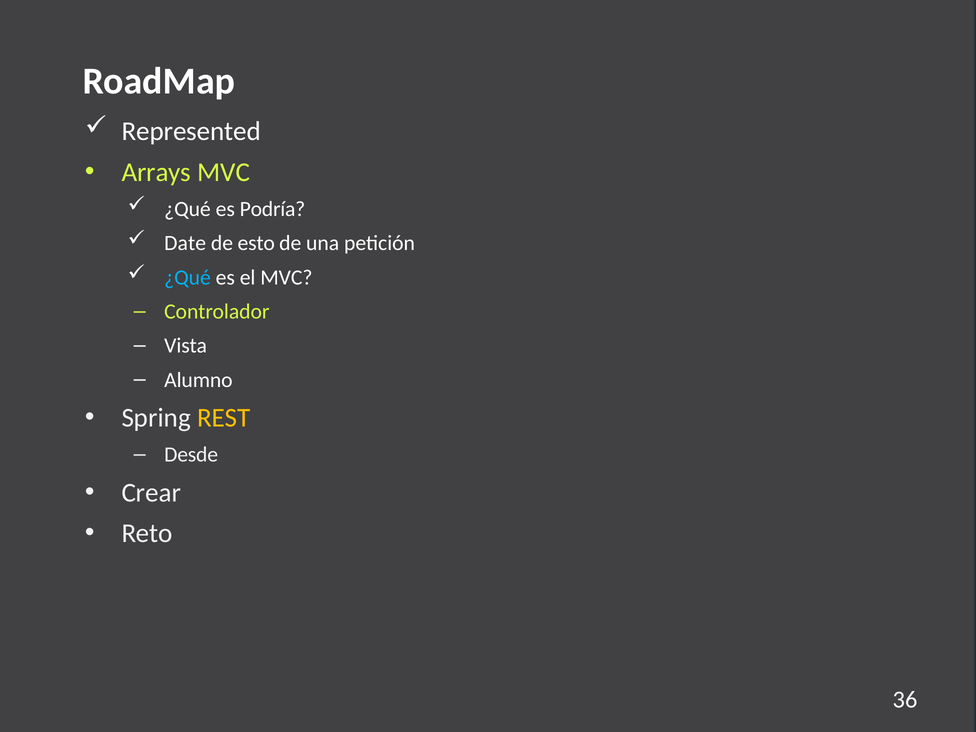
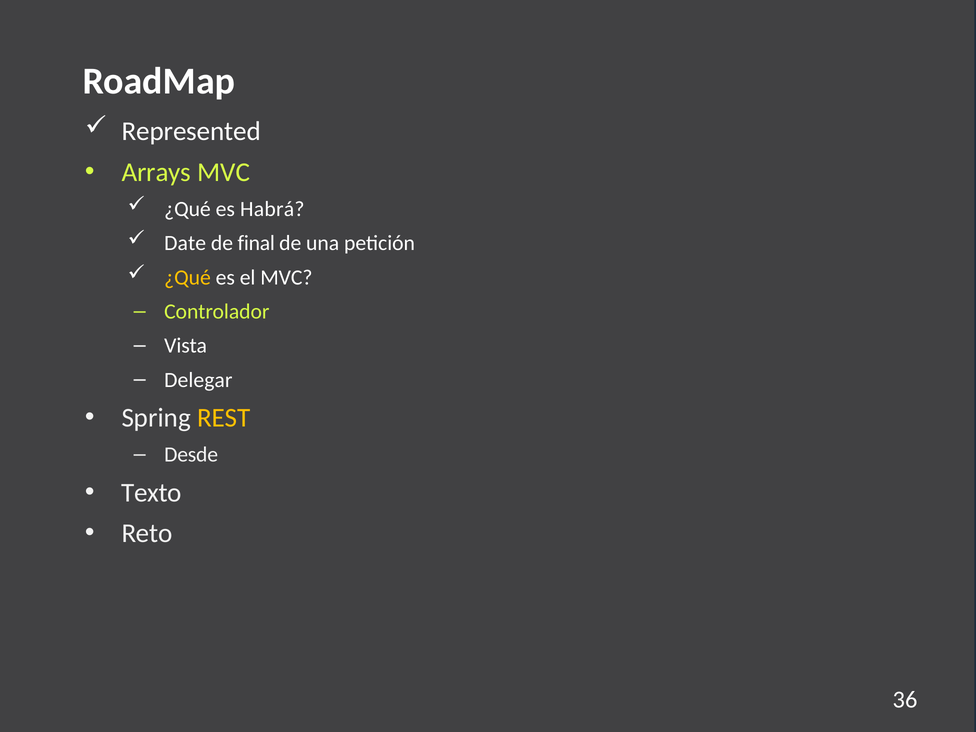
Podría: Podría -> Habrá
esto: esto -> final
¿Qué at (188, 278) colour: light blue -> yellow
Alumno: Alumno -> Delegar
Crear: Crear -> Texto
